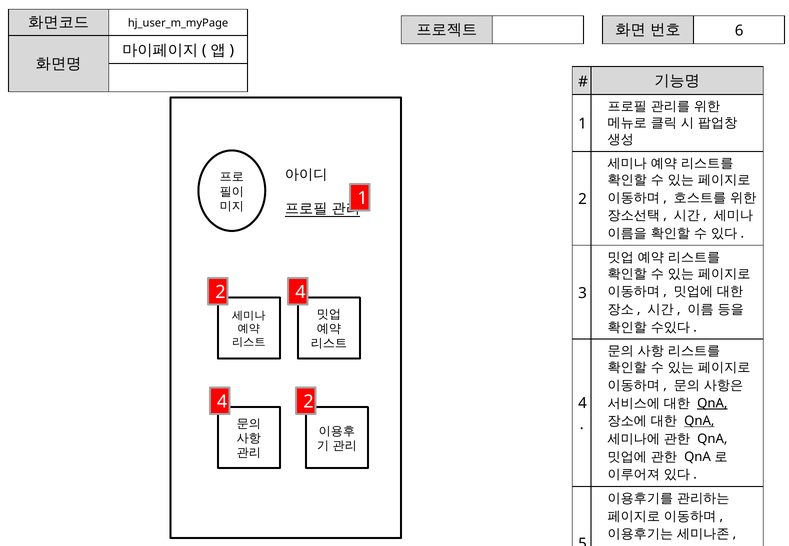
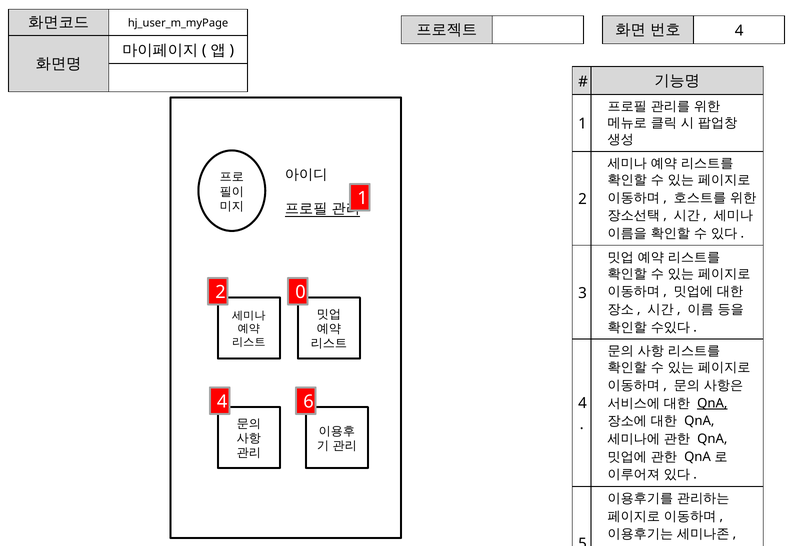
6 at (739, 31): 6 -> 4
2 4: 4 -> 0
4 2: 2 -> 6
QnA at (699, 421) underline: present -> none
